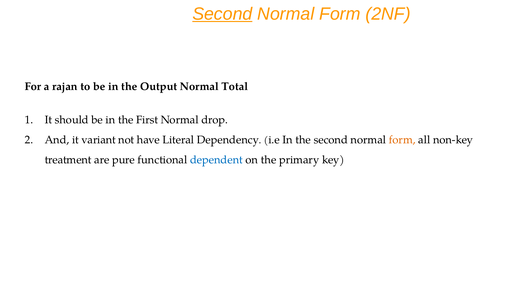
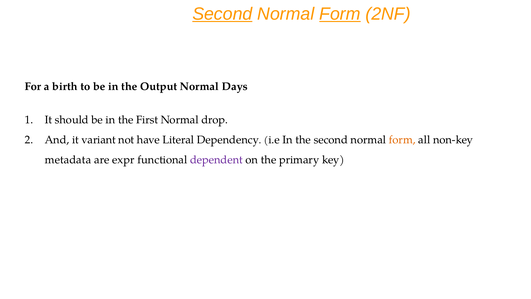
Form at (340, 14) underline: none -> present
rajan: rajan -> birth
Total: Total -> Days
treatment: treatment -> metadata
pure: pure -> expr
dependent colour: blue -> purple
